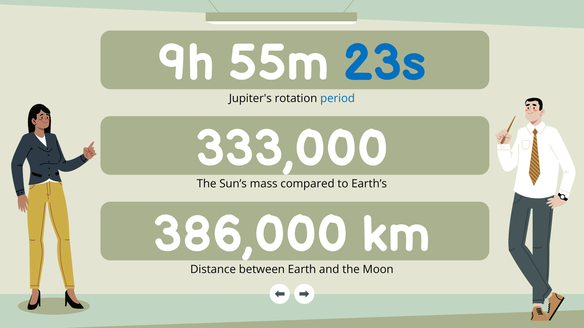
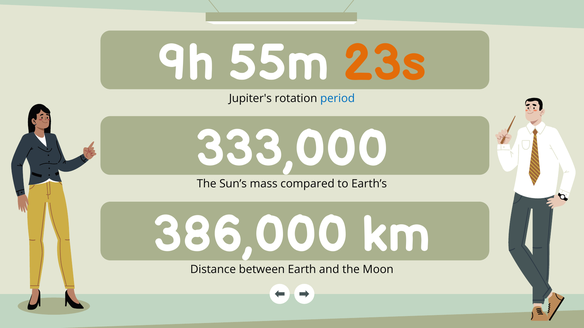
23s colour: blue -> orange
